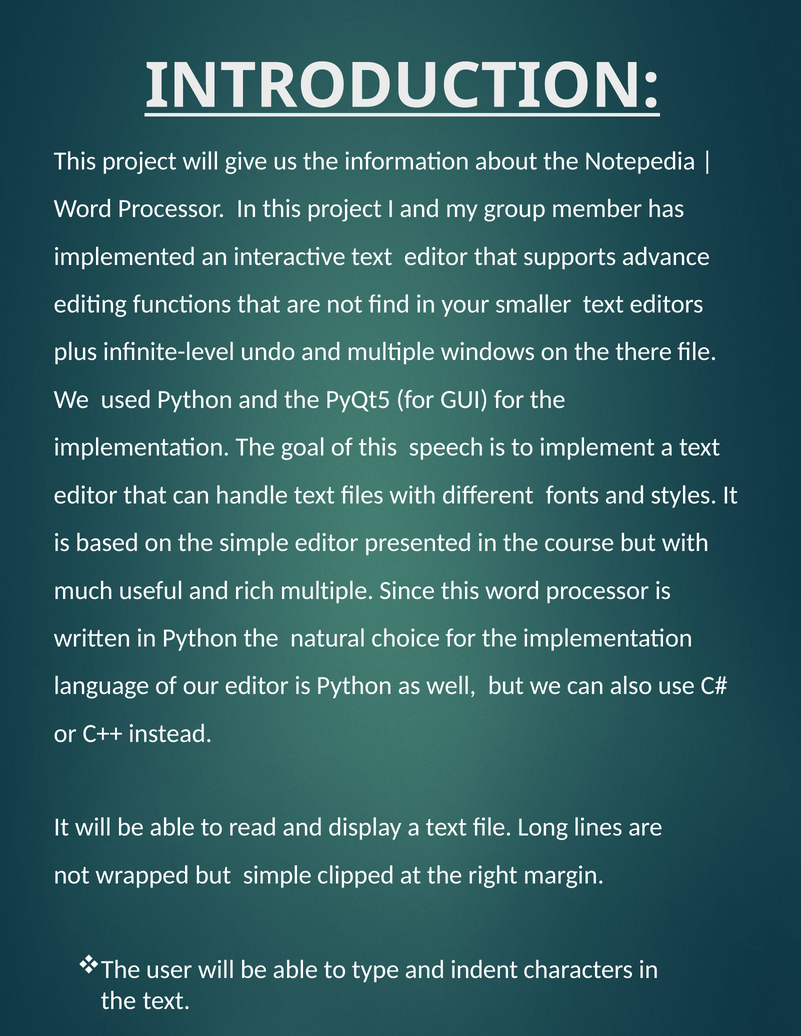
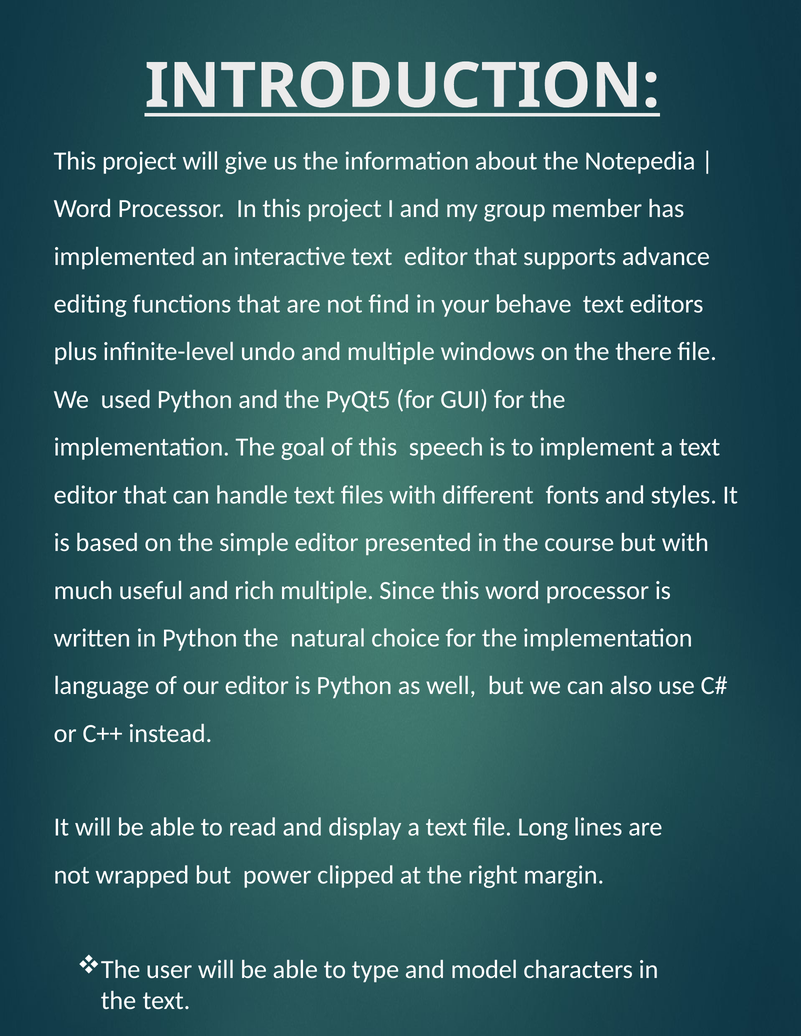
smaller: smaller -> behave
but simple: simple -> power
indent: indent -> model
